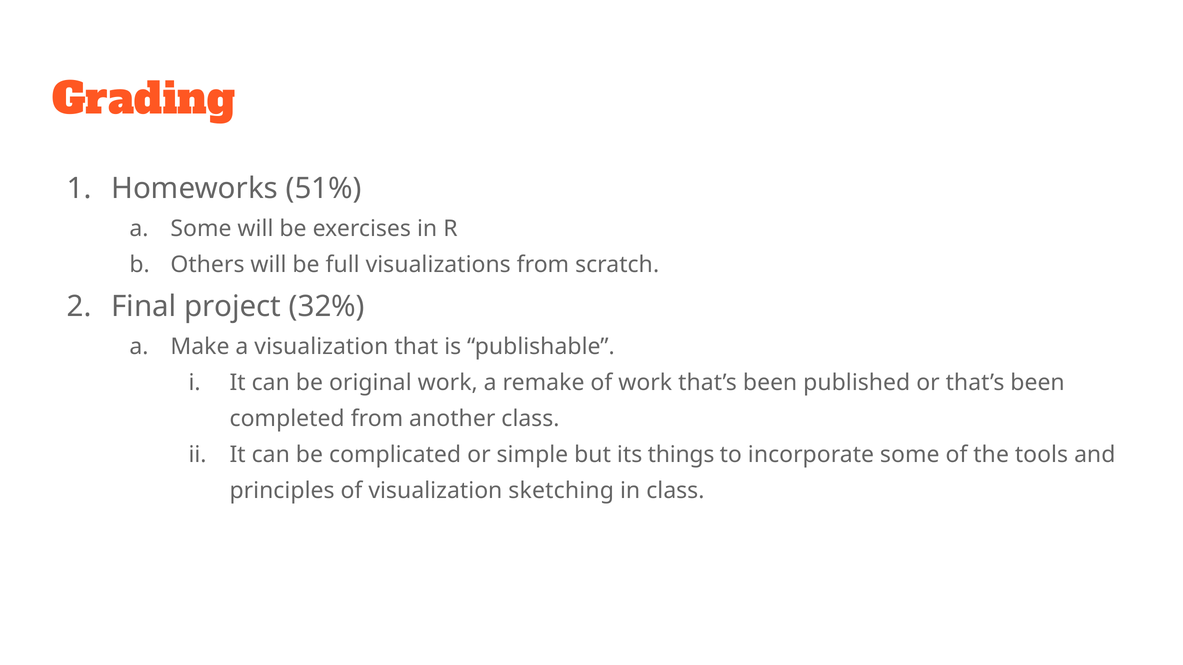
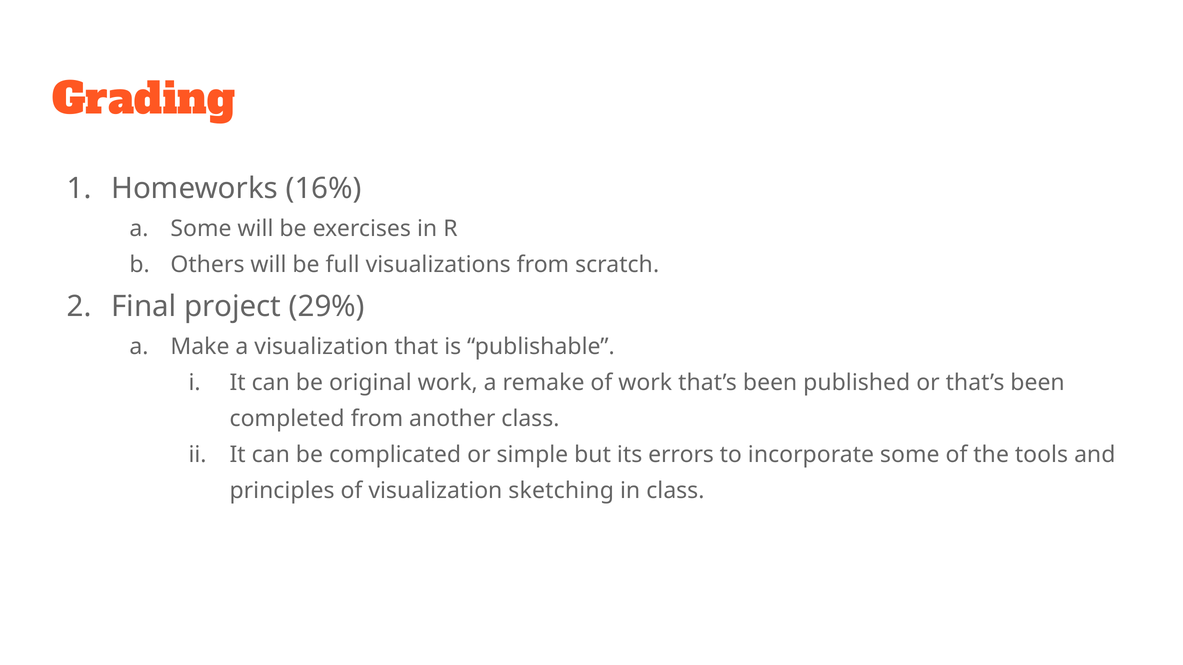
51%: 51% -> 16%
32%: 32% -> 29%
things: things -> errors
